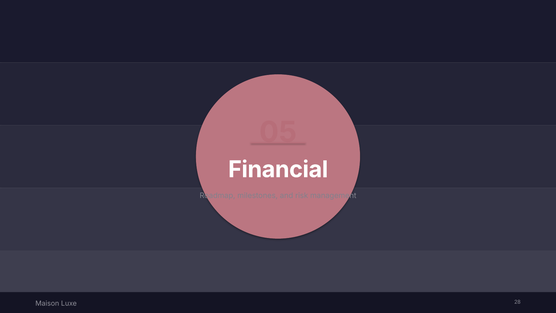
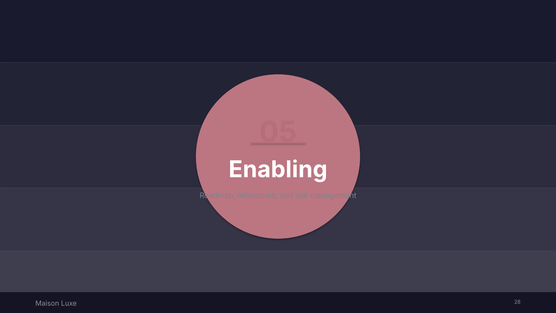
Financial: Financial -> Enabling
